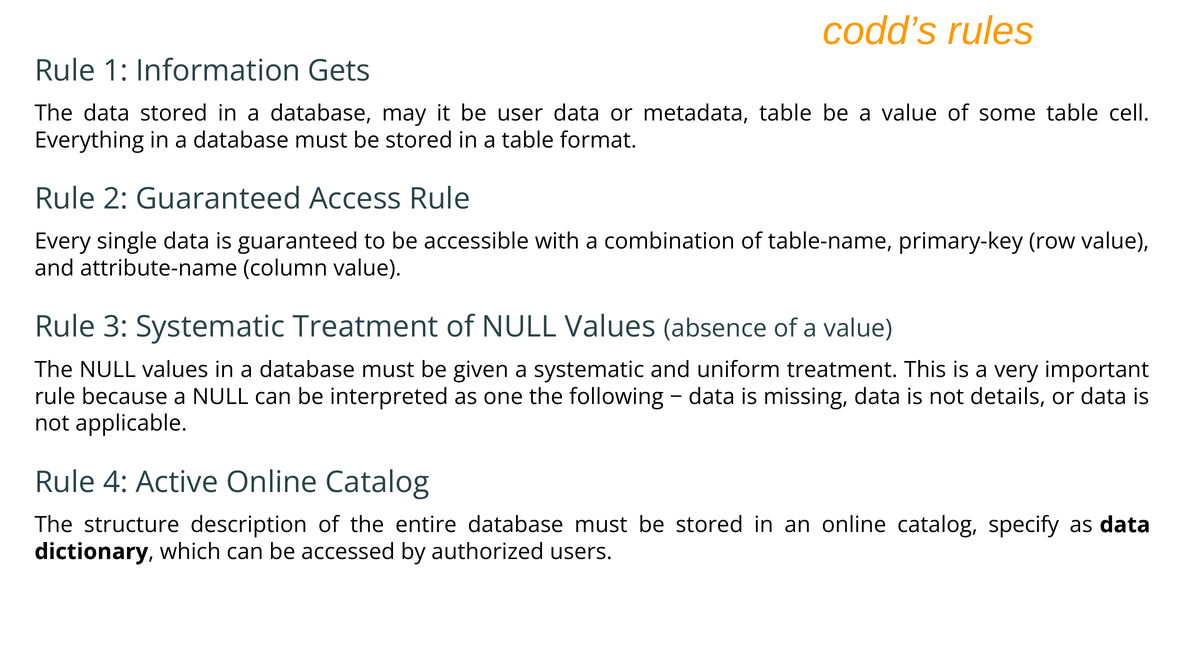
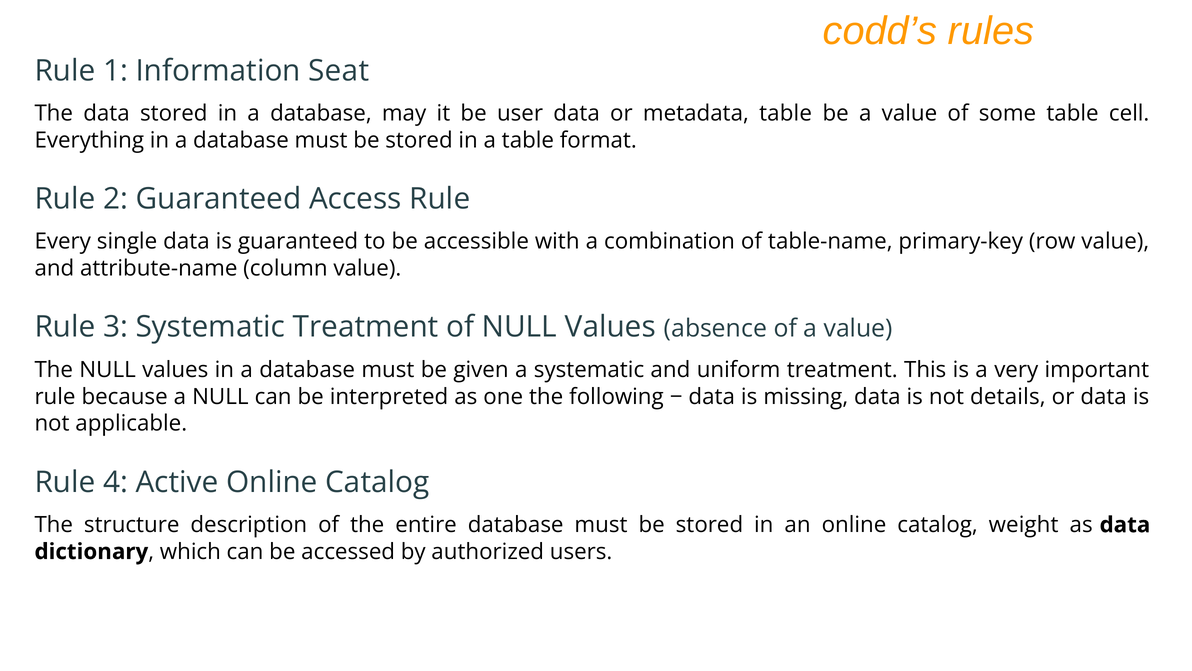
Gets: Gets -> Seat
specify: specify -> weight
